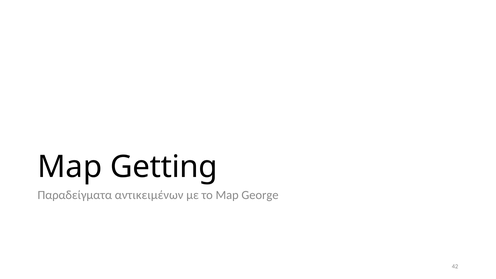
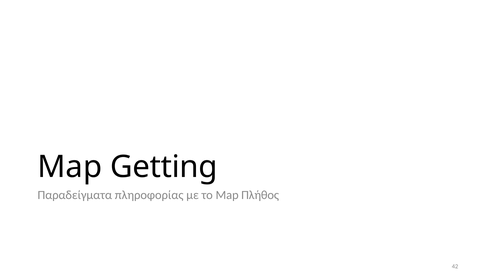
αντικειμένων: αντικειμένων -> πληροφορίας
George: George -> Πλήθος
